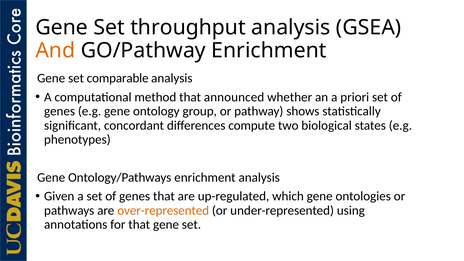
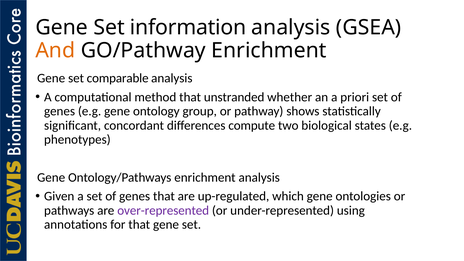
throughput: throughput -> information
announced: announced -> unstranded
over-represented colour: orange -> purple
